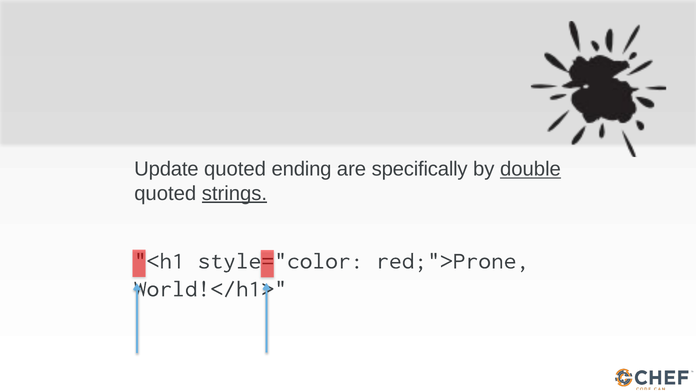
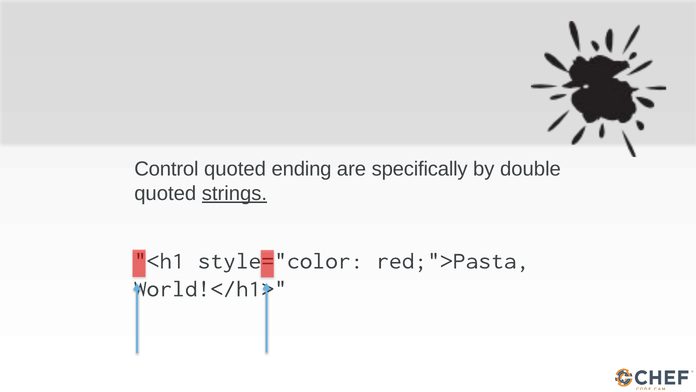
Update: Update -> Control
double underline: present -> none
red;">Prone: red;">Prone -> red;">Pasta
